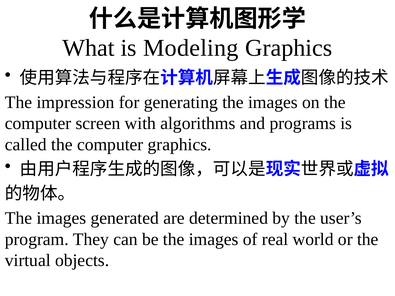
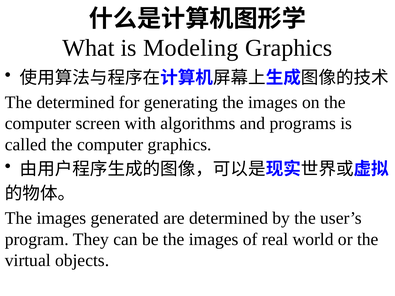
The impression: impression -> determined
